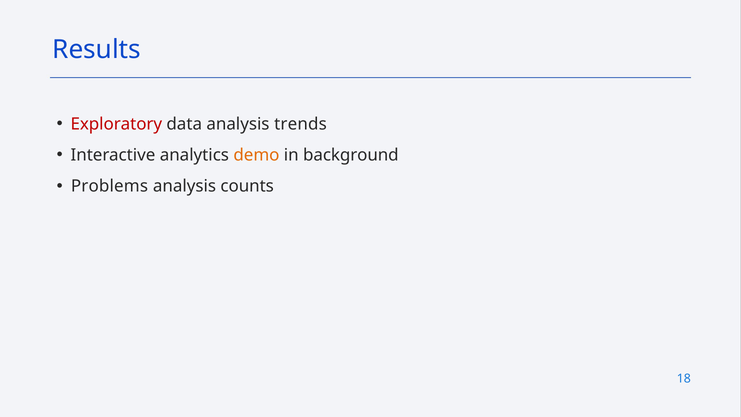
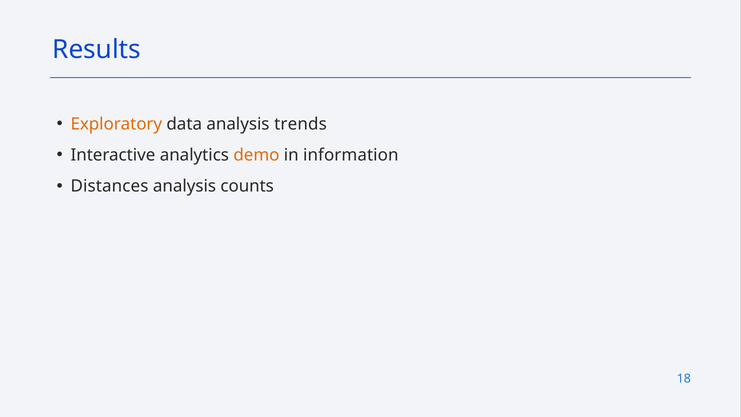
Exploratory colour: red -> orange
background: background -> information
Problems: Problems -> Distances
